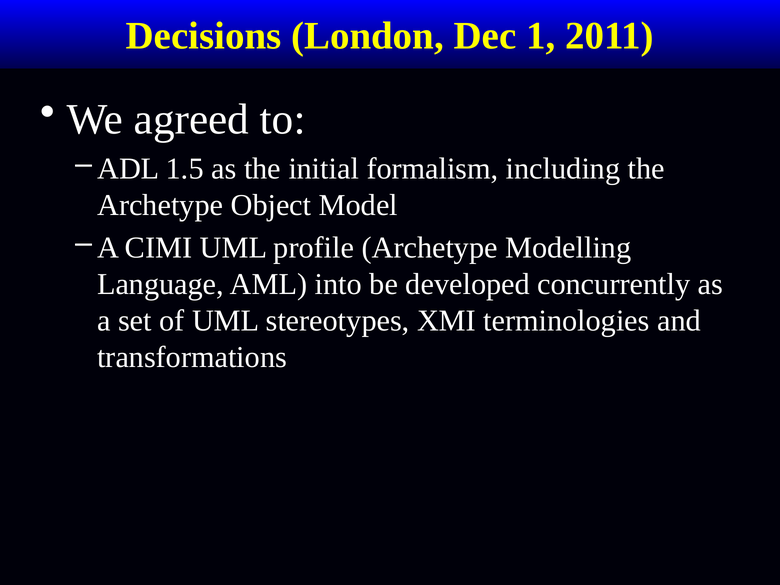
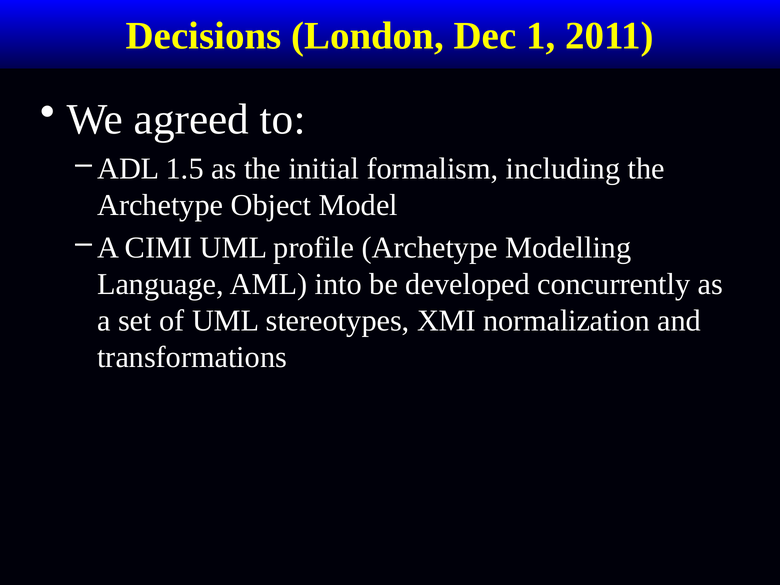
terminologies: terminologies -> normalization
